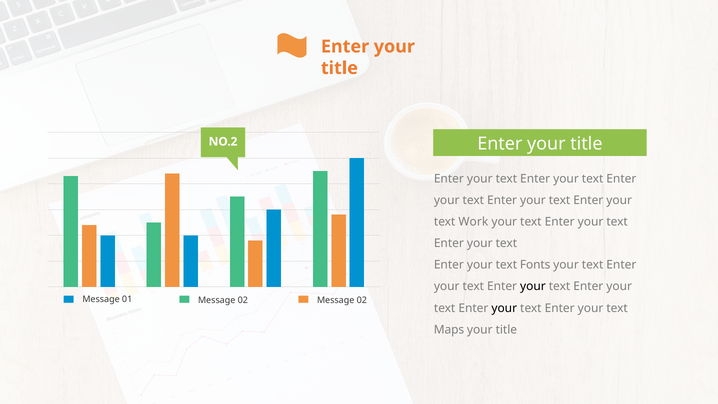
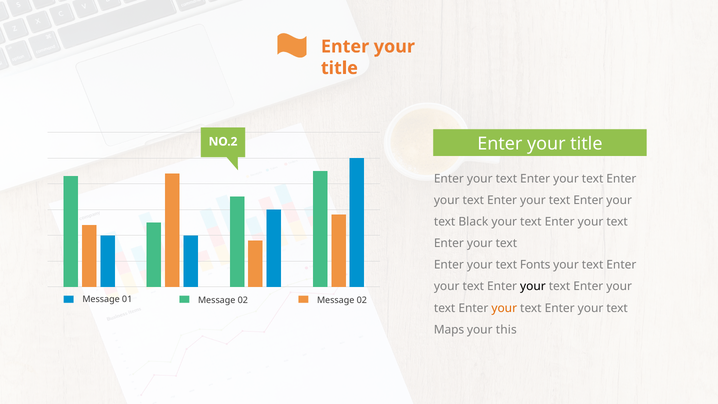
Work: Work -> Black
your at (504, 308) colour: black -> orange
title at (506, 329): title -> this
